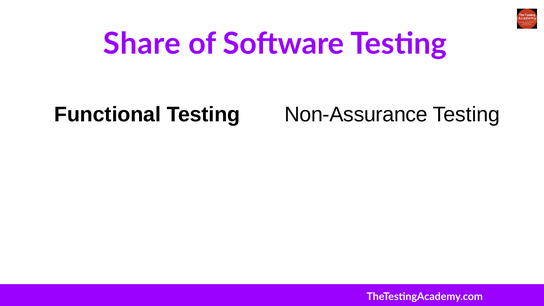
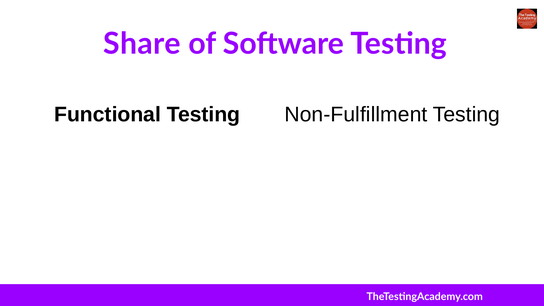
Non-Assurance: Non-Assurance -> Non-Fulfillment
